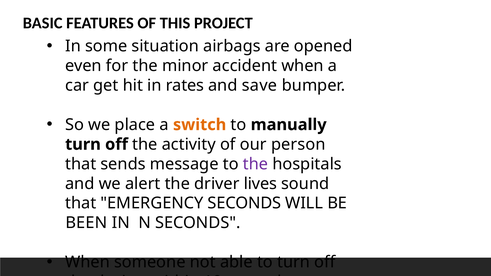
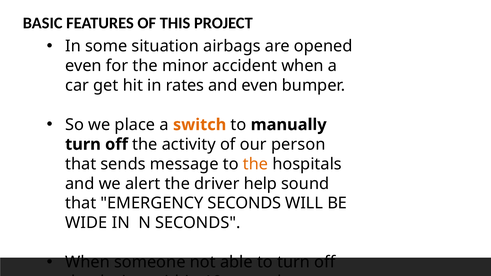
and save: save -> even
the at (256, 164) colour: purple -> orange
lives: lives -> help
BEEN: BEEN -> WIDE
